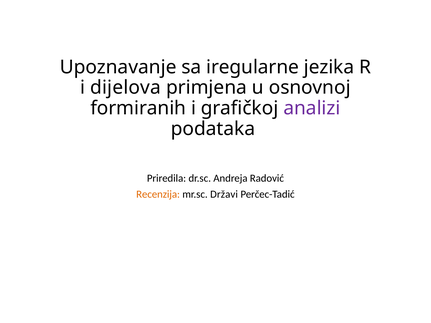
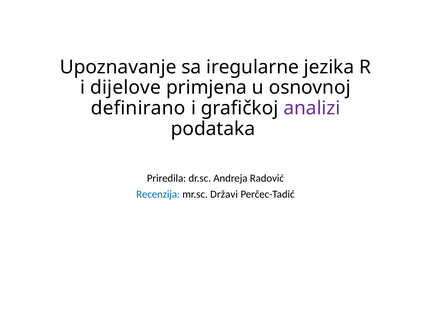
dijelova: dijelova -> dijelove
formiranih: formiranih -> definirano
Recenzija colour: orange -> blue
